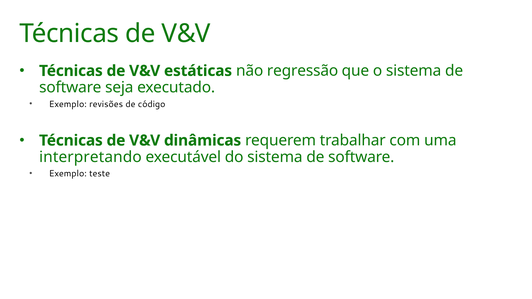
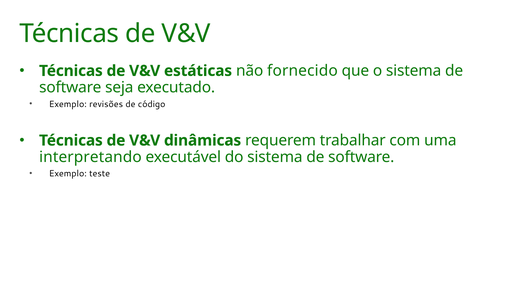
regressão: regressão -> fornecido
